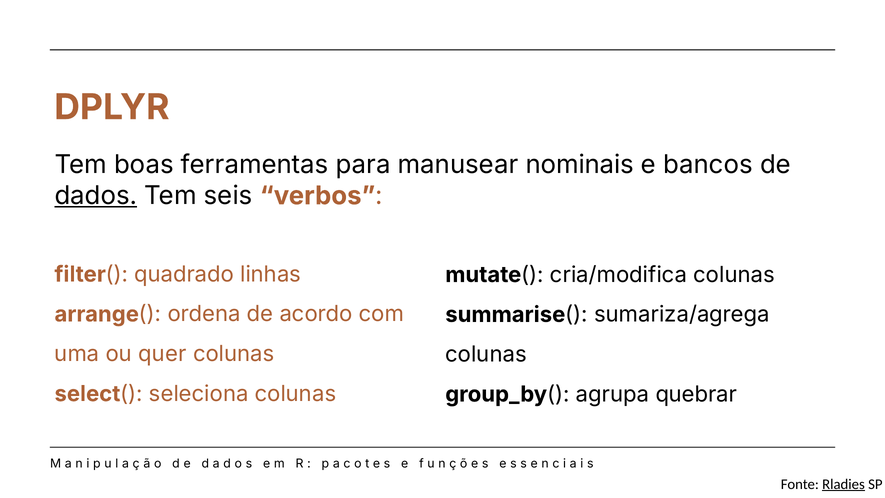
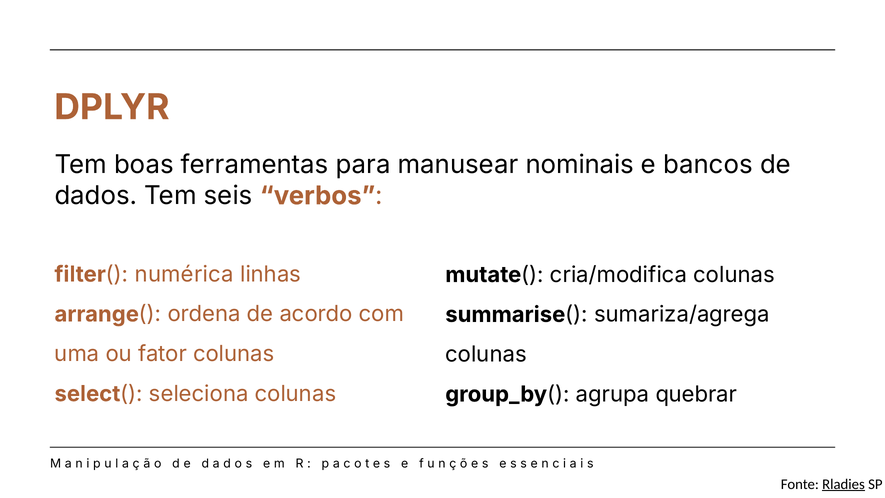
dados underline: present -> none
quadrado: quadrado -> numérica
quer: quer -> fator
